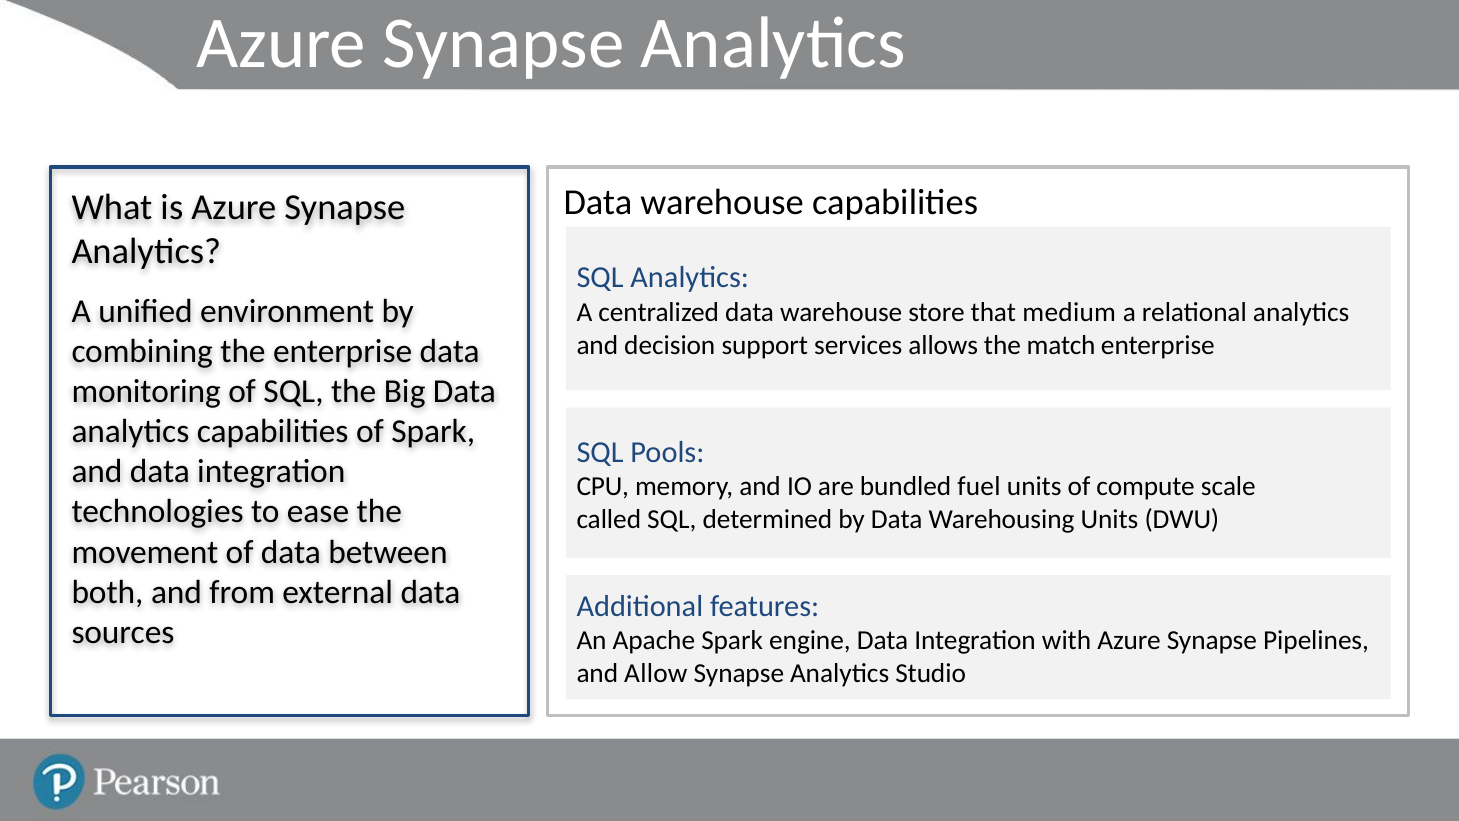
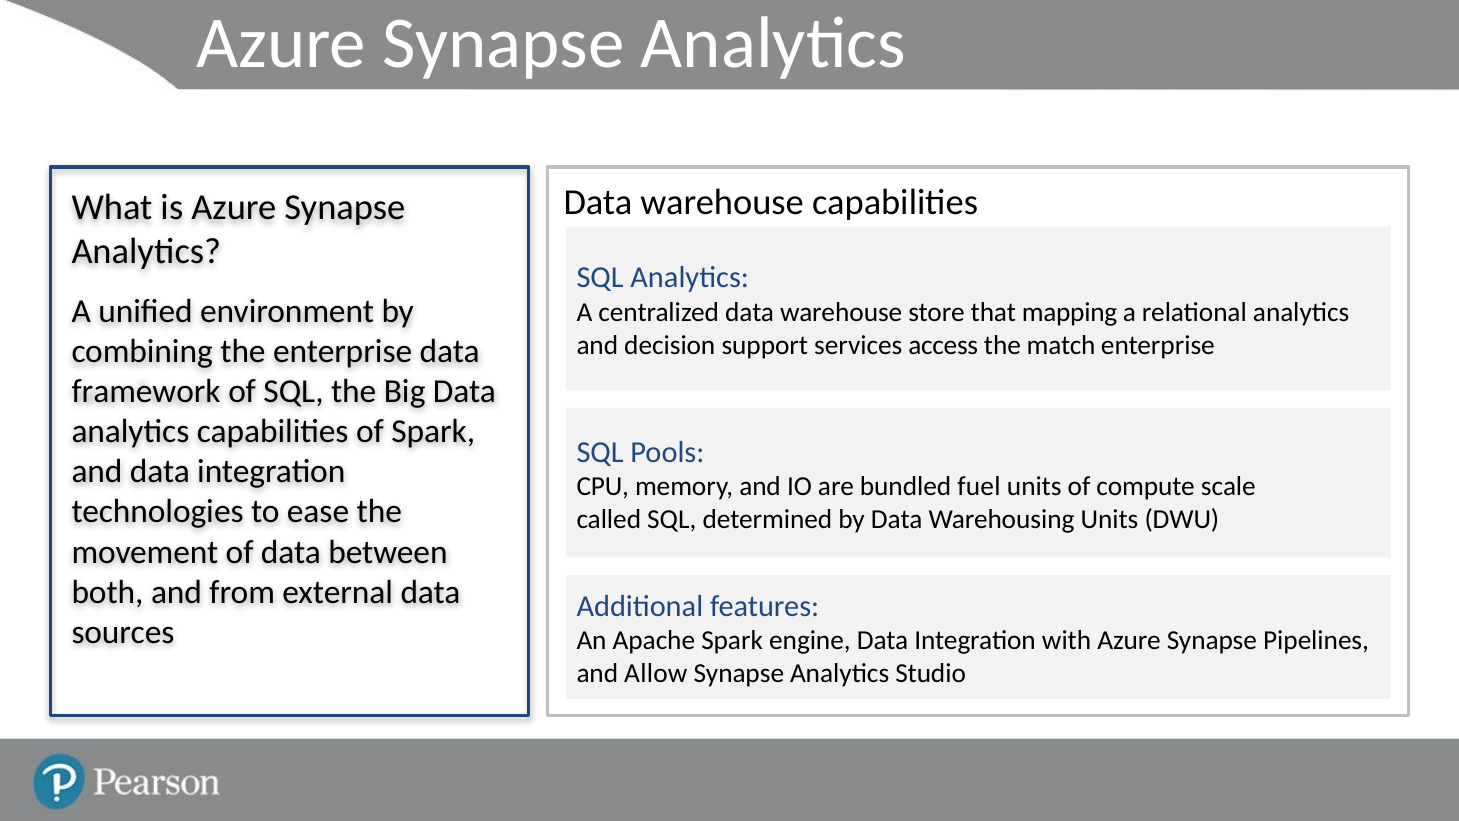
medium: medium -> mapping
allows: allows -> access
monitoring: monitoring -> framework
